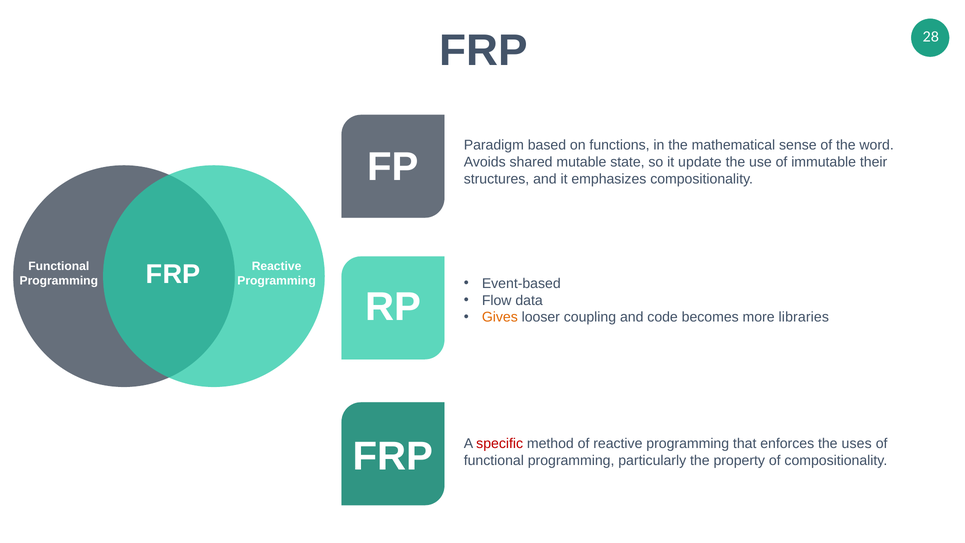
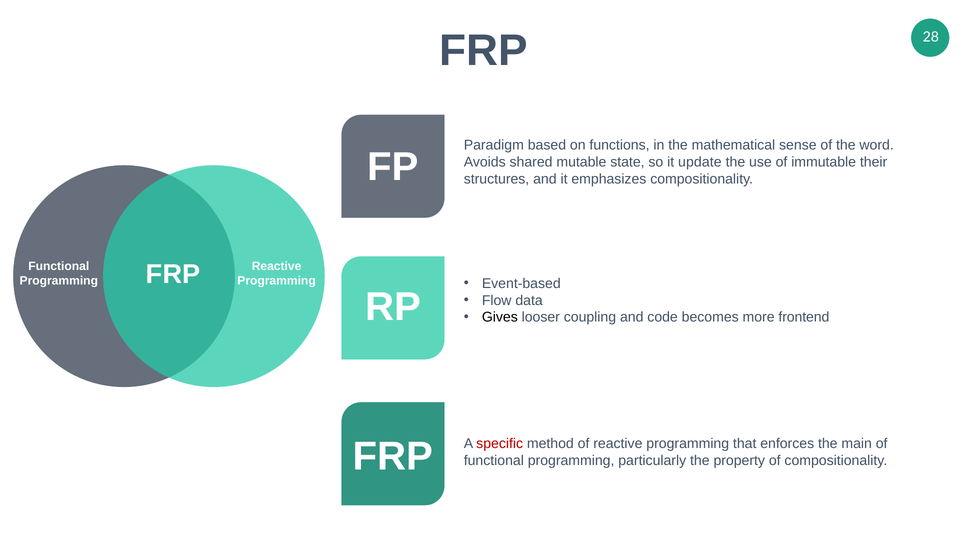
Gives colour: orange -> black
libraries: libraries -> frontend
uses: uses -> main
